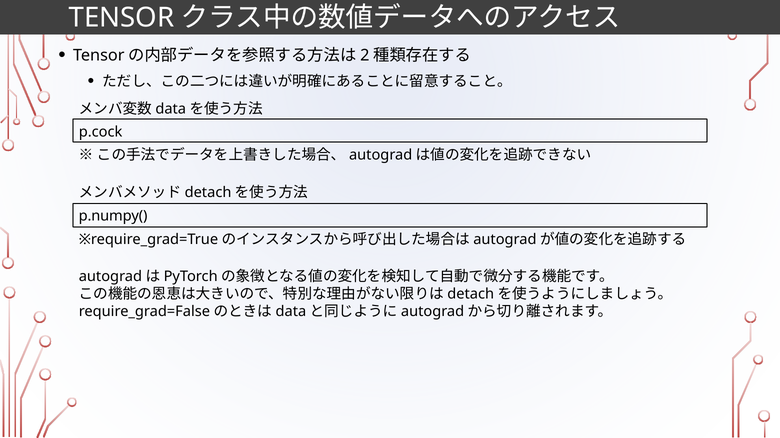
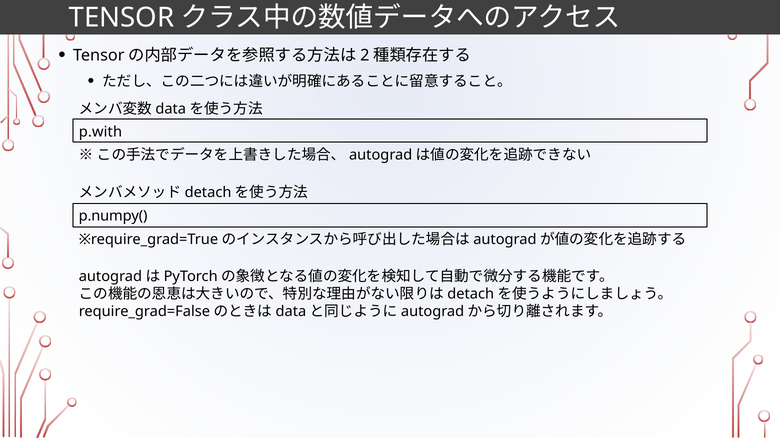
p.cock: p.cock -> p.with
